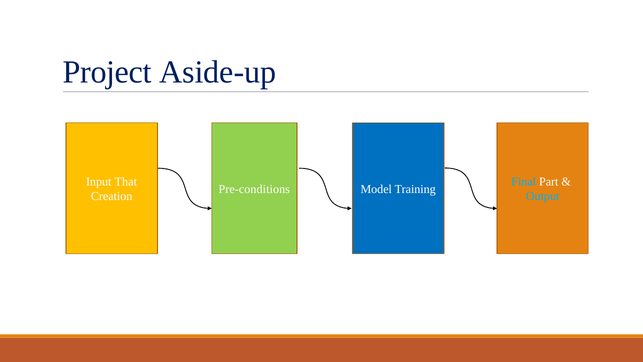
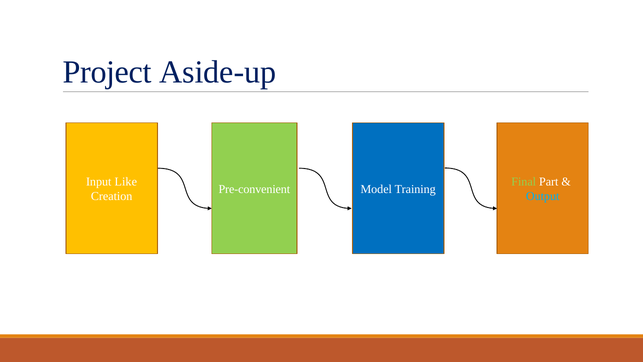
That: That -> Like
Final colour: light blue -> light green
Pre-conditions: Pre-conditions -> Pre-convenient
